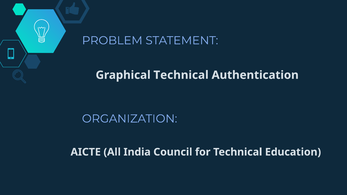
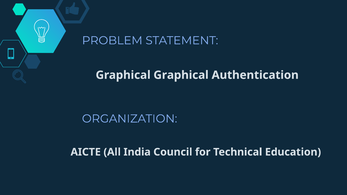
Graphical Technical: Technical -> Graphical
